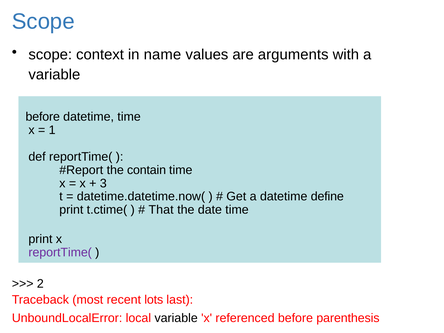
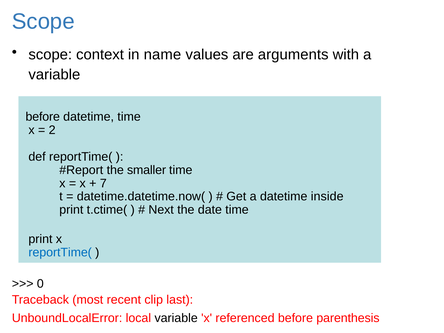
1: 1 -> 2
contain: contain -> smaller
3: 3 -> 7
define: define -> inside
That: That -> Next
reportTime( at (60, 252) colour: purple -> blue
2: 2 -> 0
lots: lots -> clip
